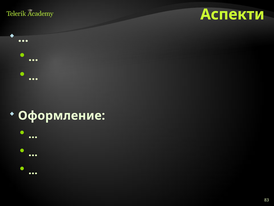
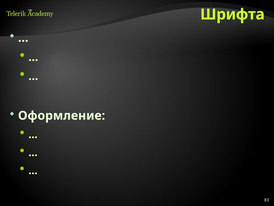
Аспекти: Аспекти -> Шрифта
